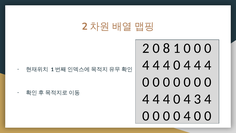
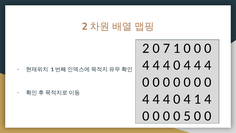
8: 8 -> 7
4 3: 3 -> 1
4 at (187, 116): 4 -> 5
